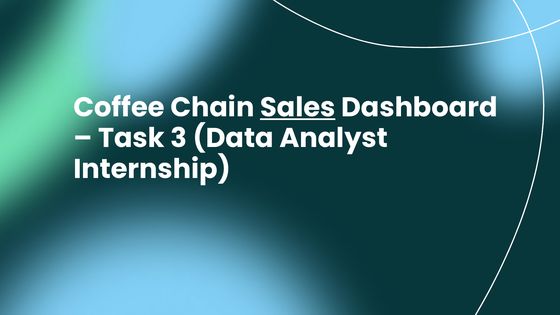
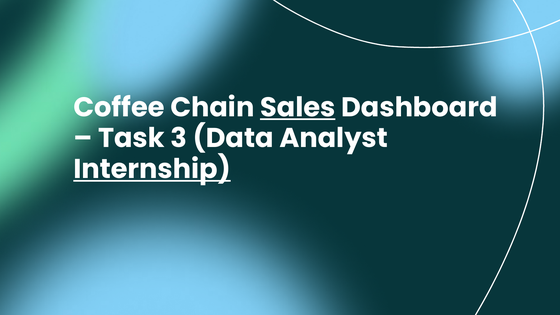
Internship underline: none -> present
